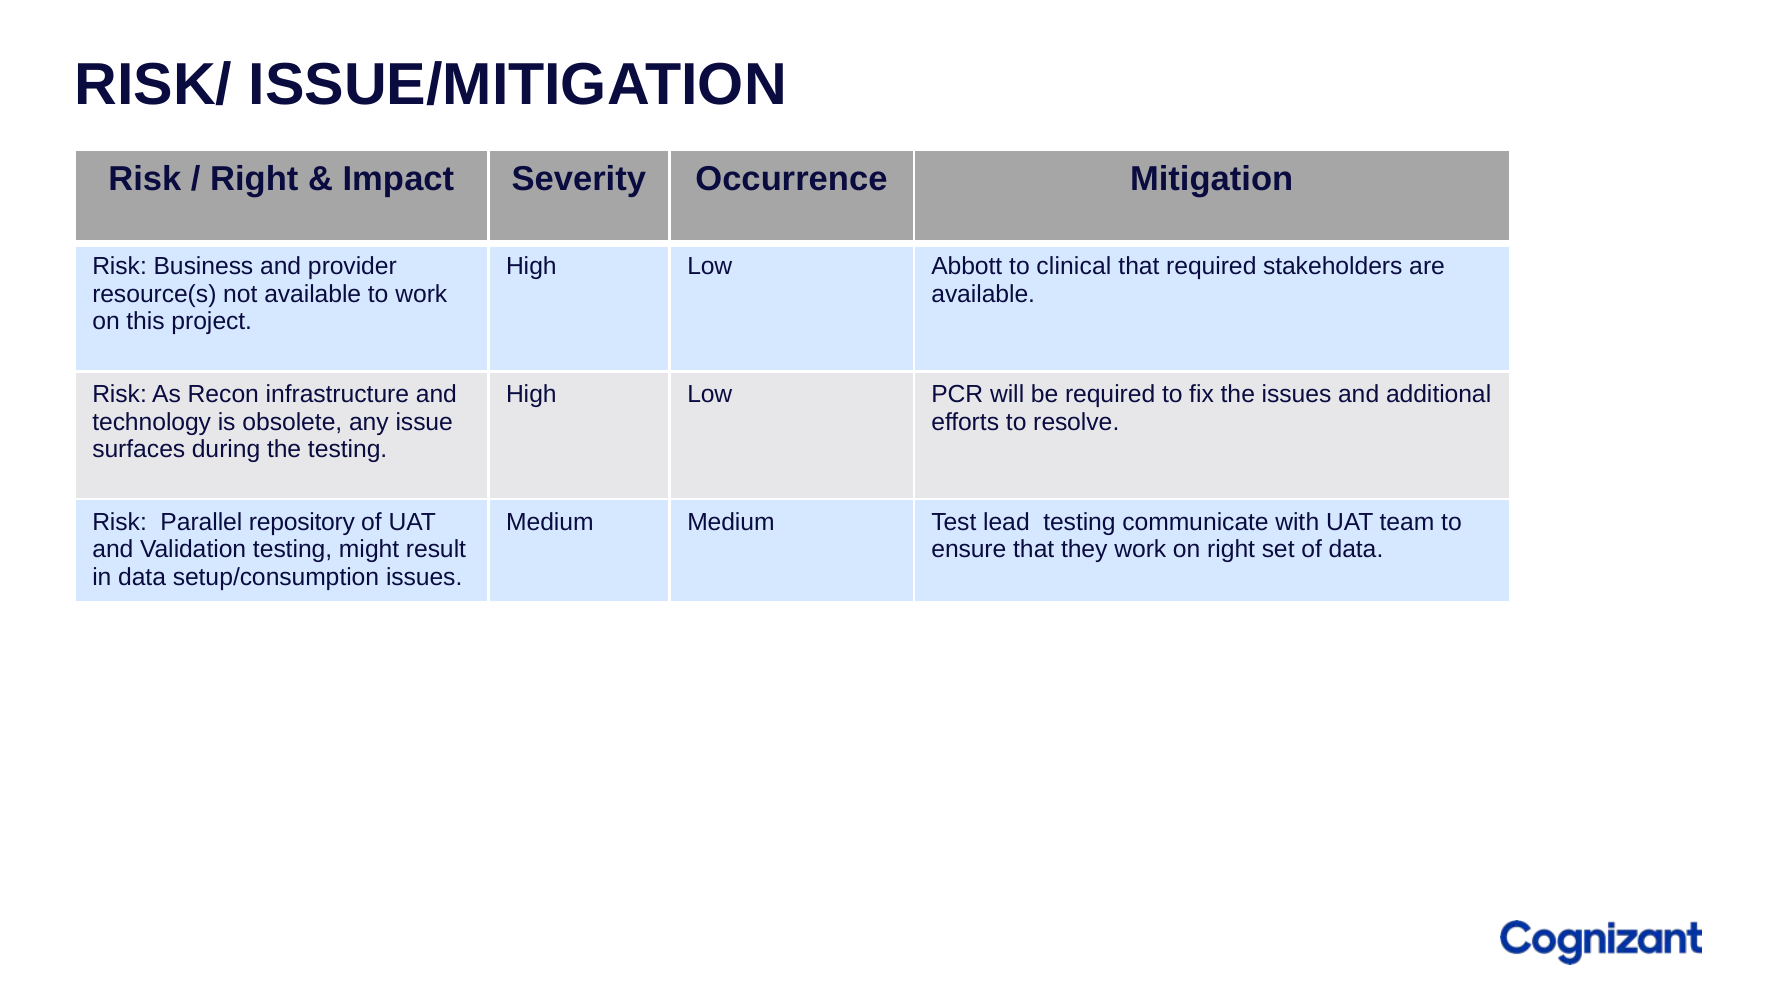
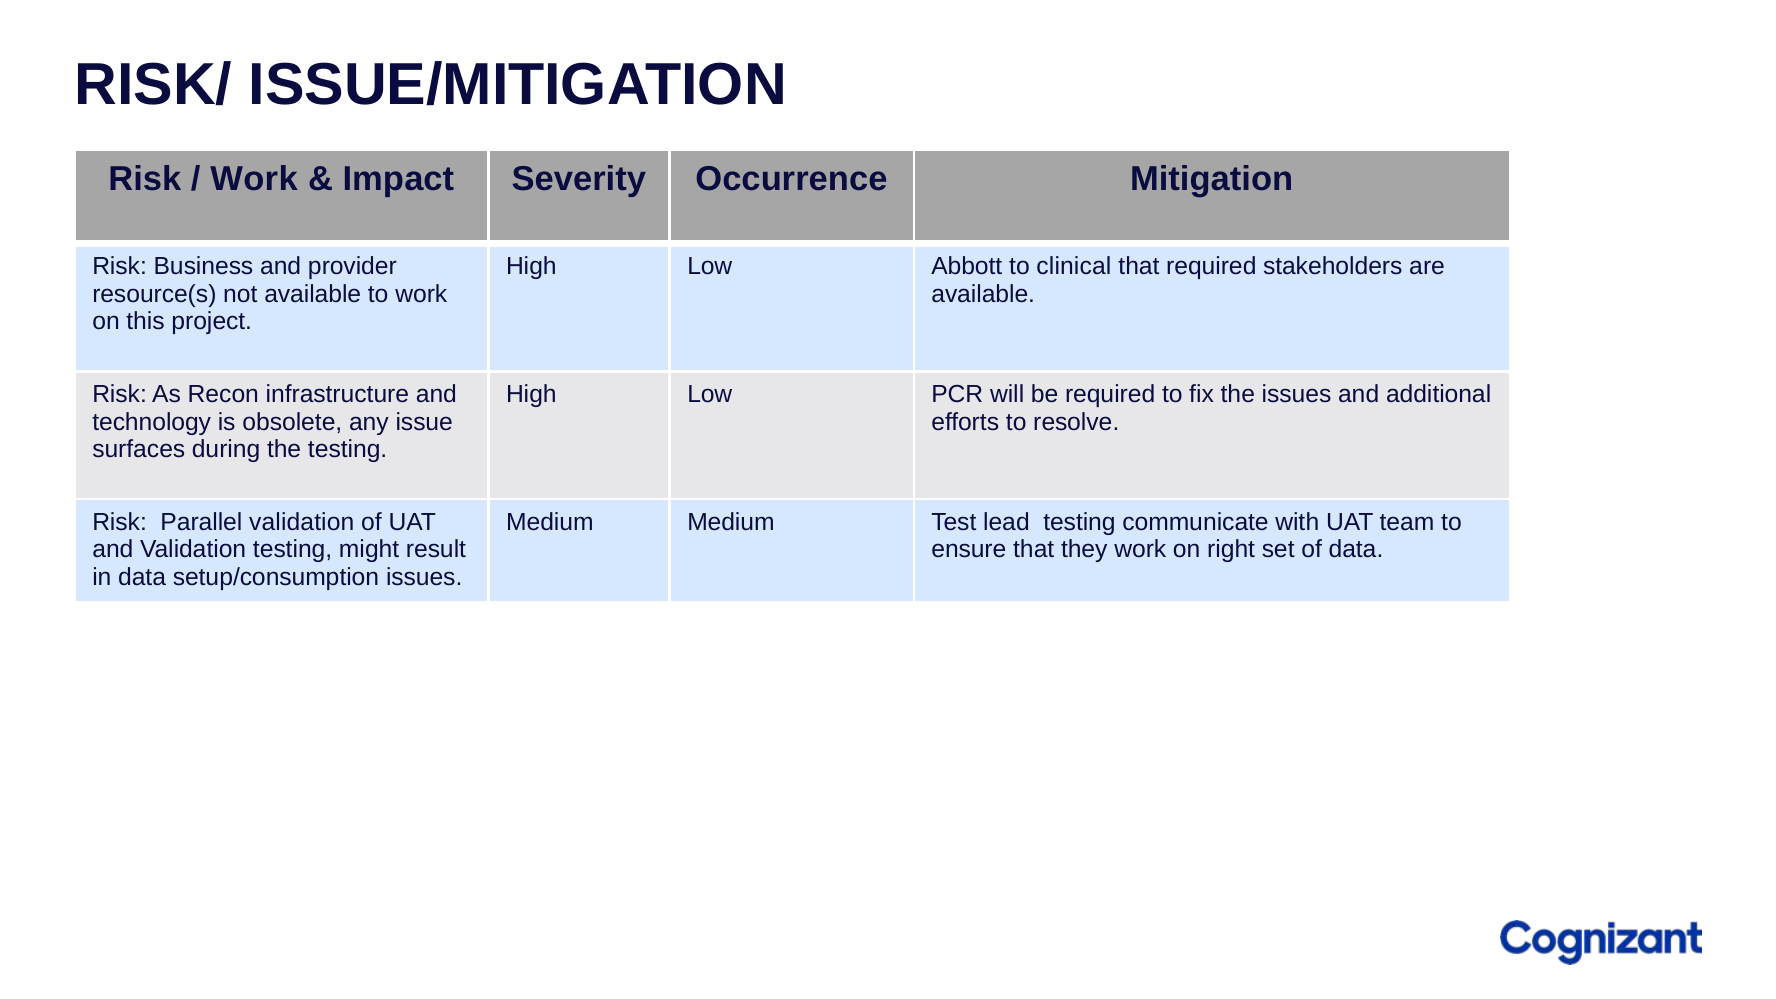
Right at (254, 179): Right -> Work
Parallel repository: repository -> validation
